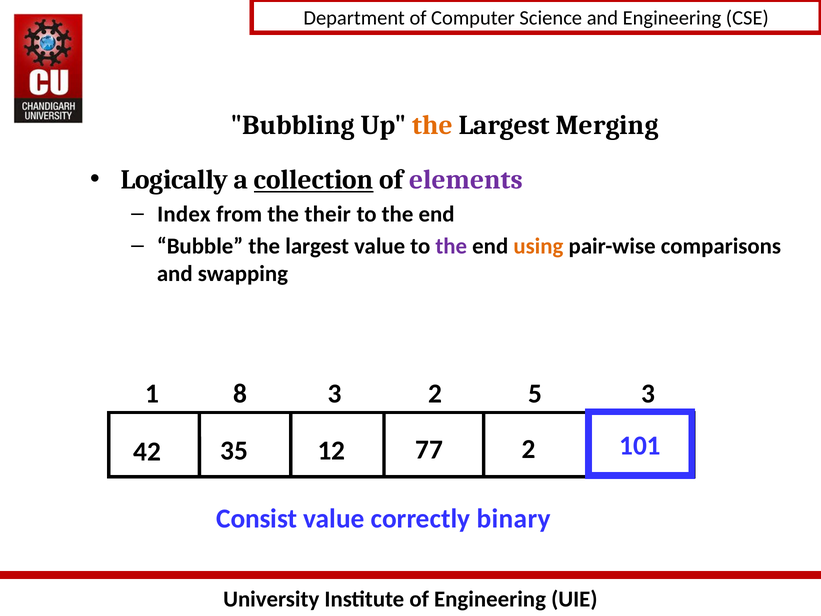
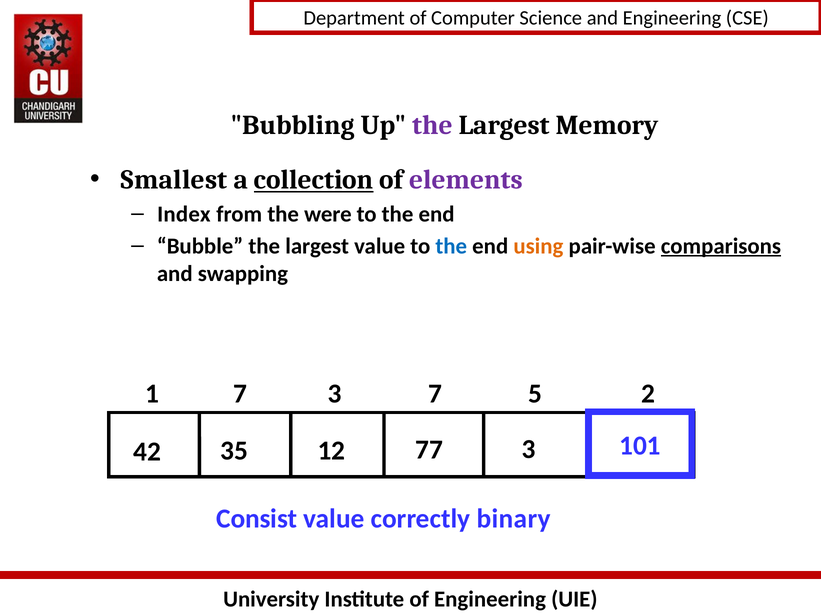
the at (432, 125) colour: orange -> purple
Merging: Merging -> Memory
Logically: Logically -> Smallest
their: their -> were
the at (451, 246) colour: purple -> blue
comparisons underline: none -> present
1 8: 8 -> 7
3 2: 2 -> 7
5 3: 3 -> 2
42 2: 2 -> 3
